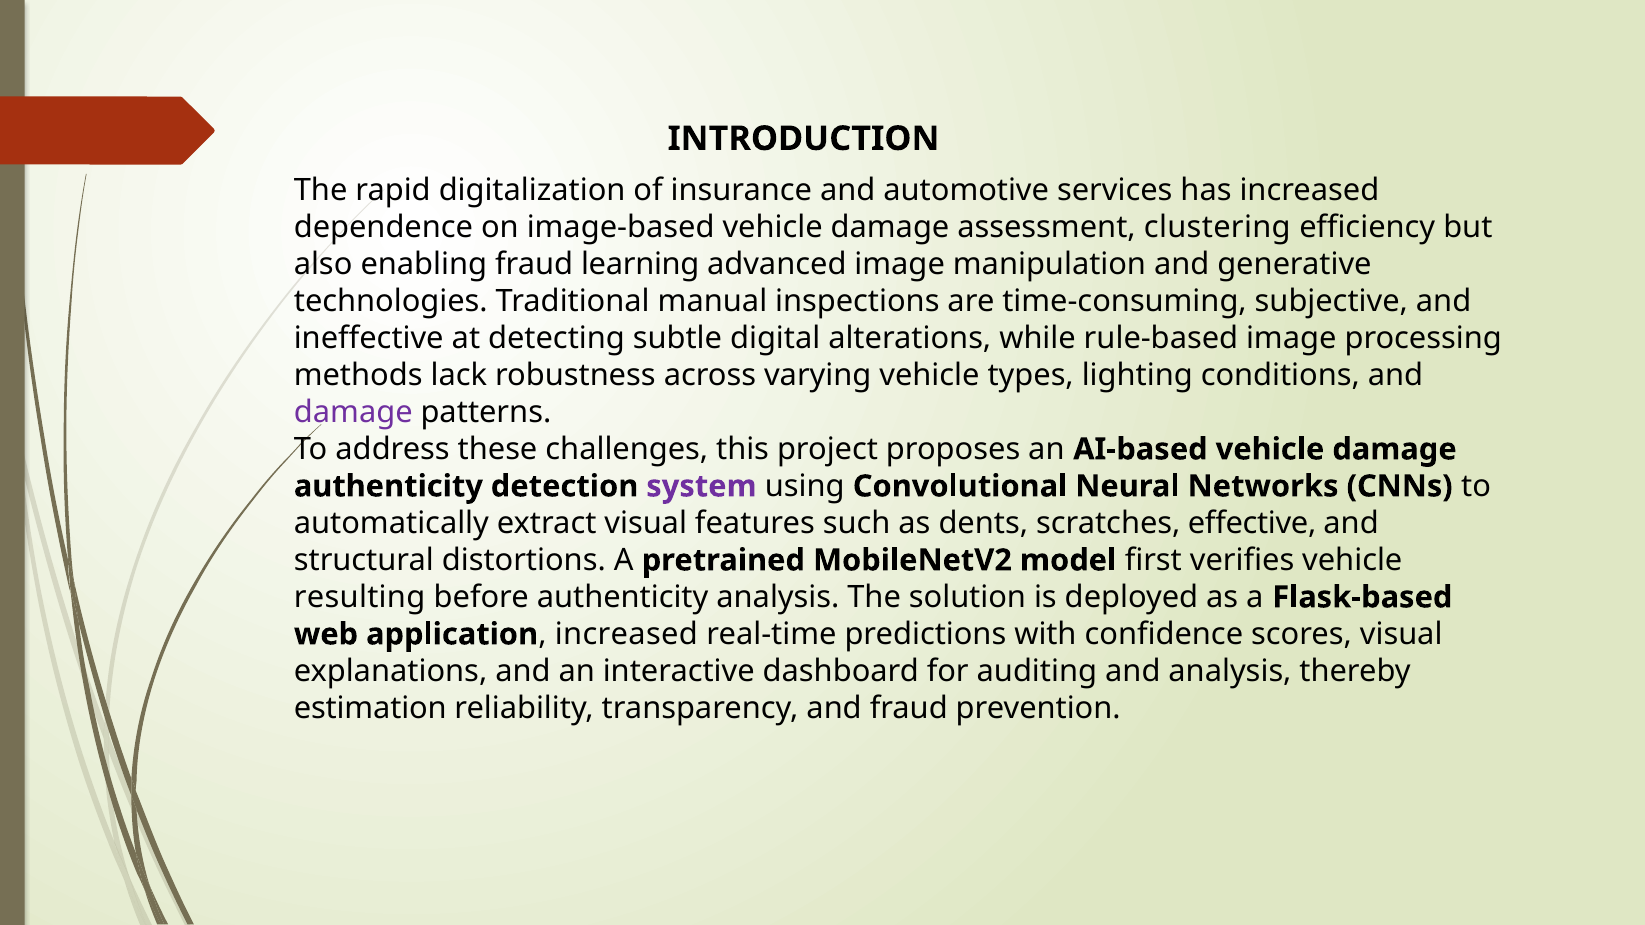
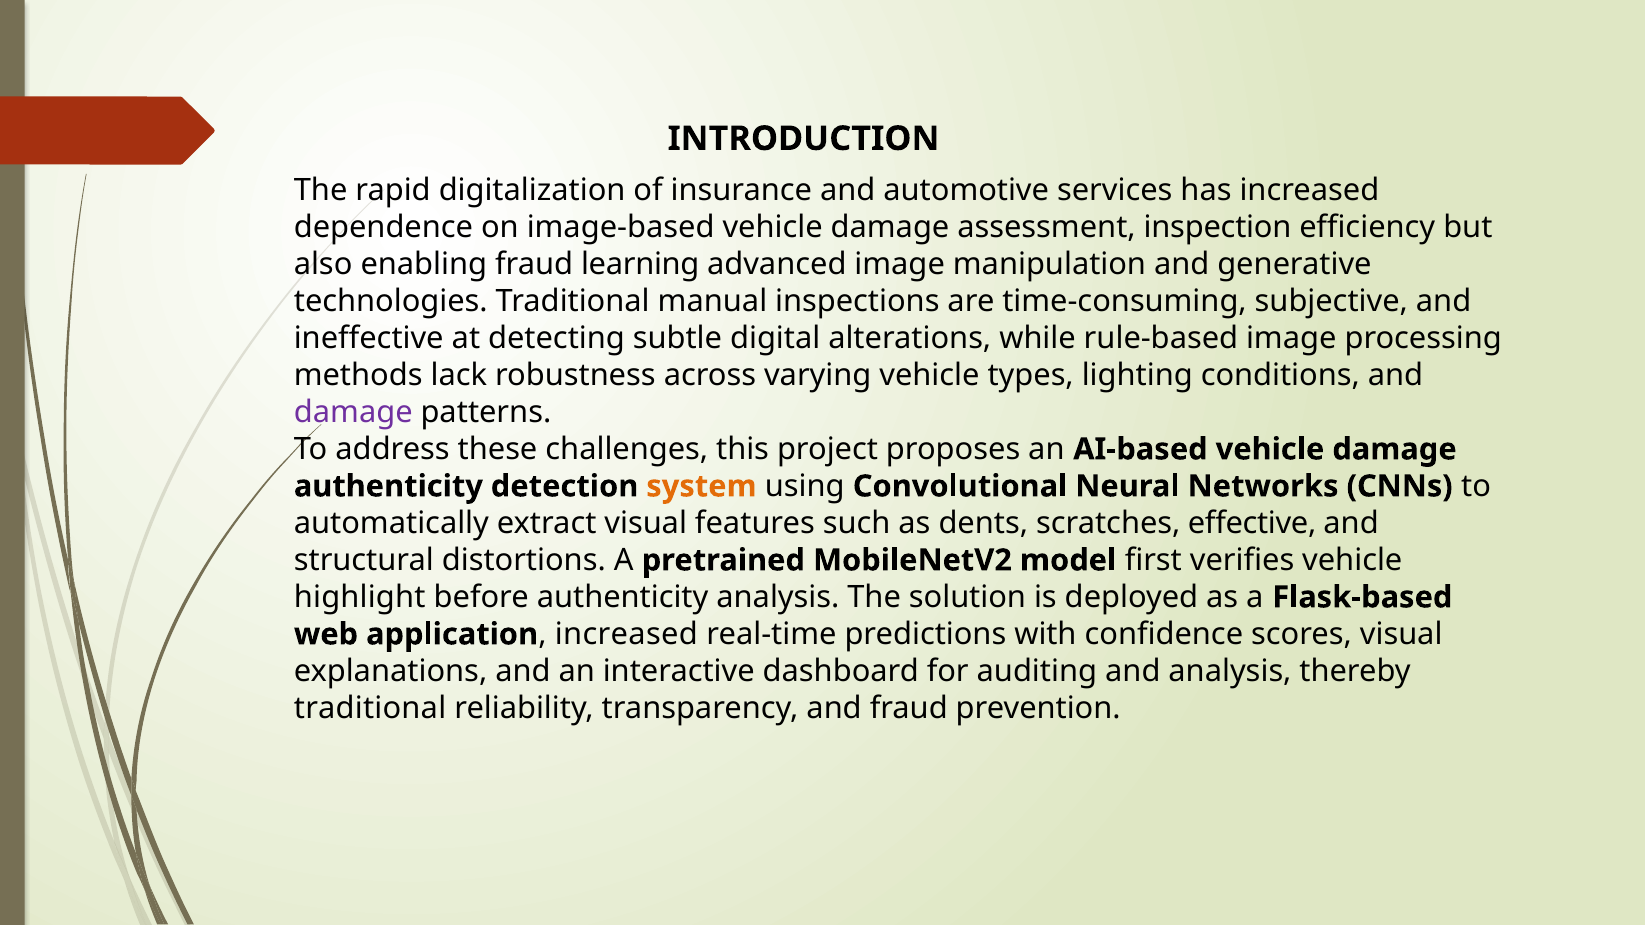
clustering: clustering -> inspection
system colour: purple -> orange
resulting: resulting -> highlight
estimation at (370, 709): estimation -> traditional
